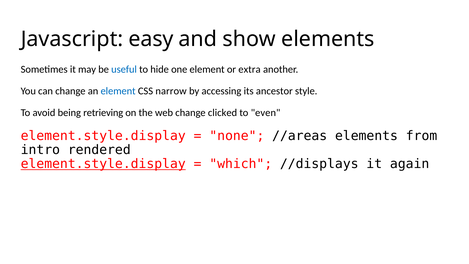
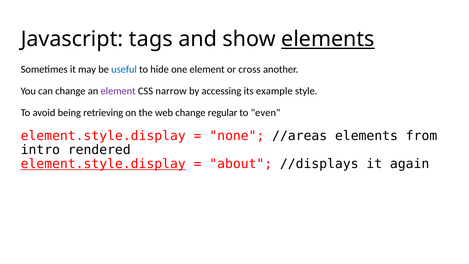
easy: easy -> tags
elements at (328, 39) underline: none -> present
extra: extra -> cross
element at (118, 91) colour: blue -> purple
ancestor: ancestor -> example
clicked: clicked -> regular
which: which -> about
